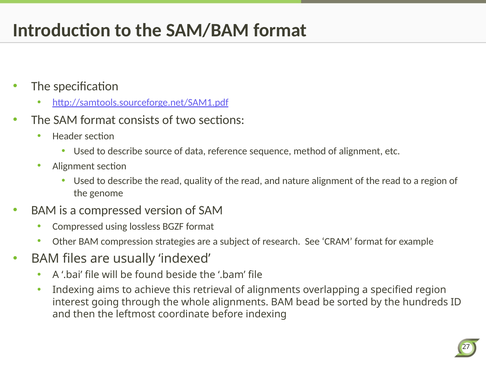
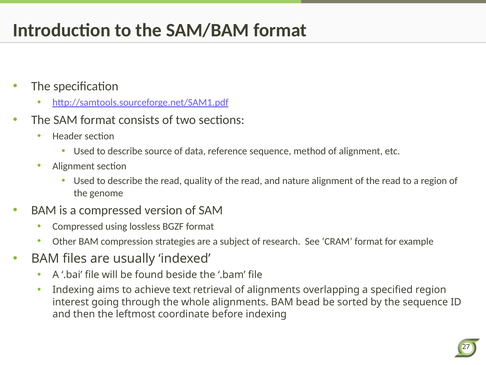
this: this -> text
the hundreds: hundreds -> sequence
